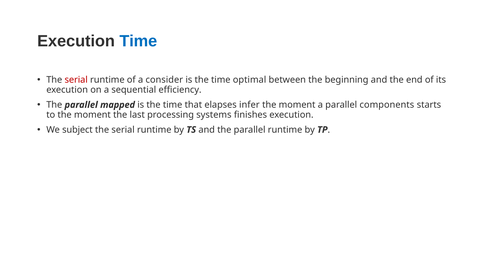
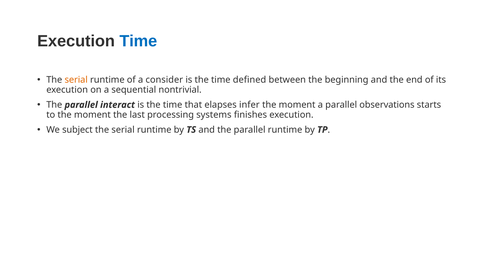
serial at (76, 80) colour: red -> orange
optimal: optimal -> defined
efficiency: efficiency -> nontrivial
mapped: mapped -> interact
components: components -> observations
